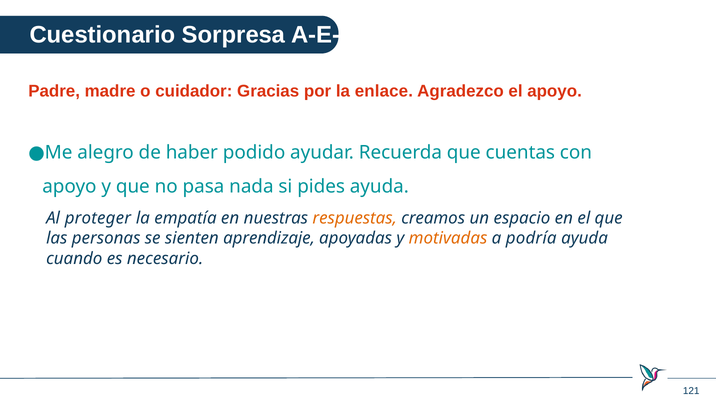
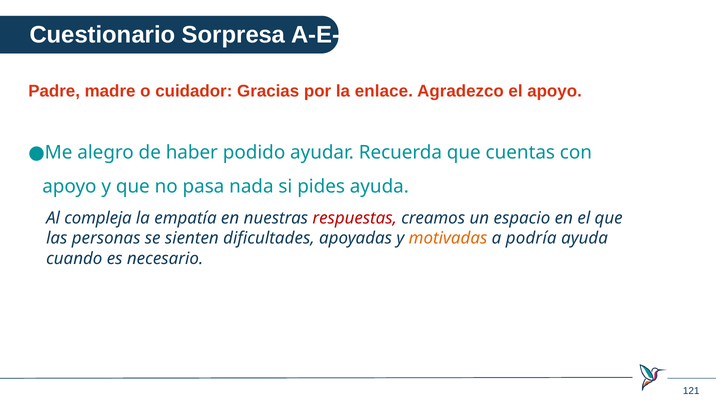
proteger: proteger -> compleja
respuestas colour: orange -> red
aprendizaje: aprendizaje -> dificultades
